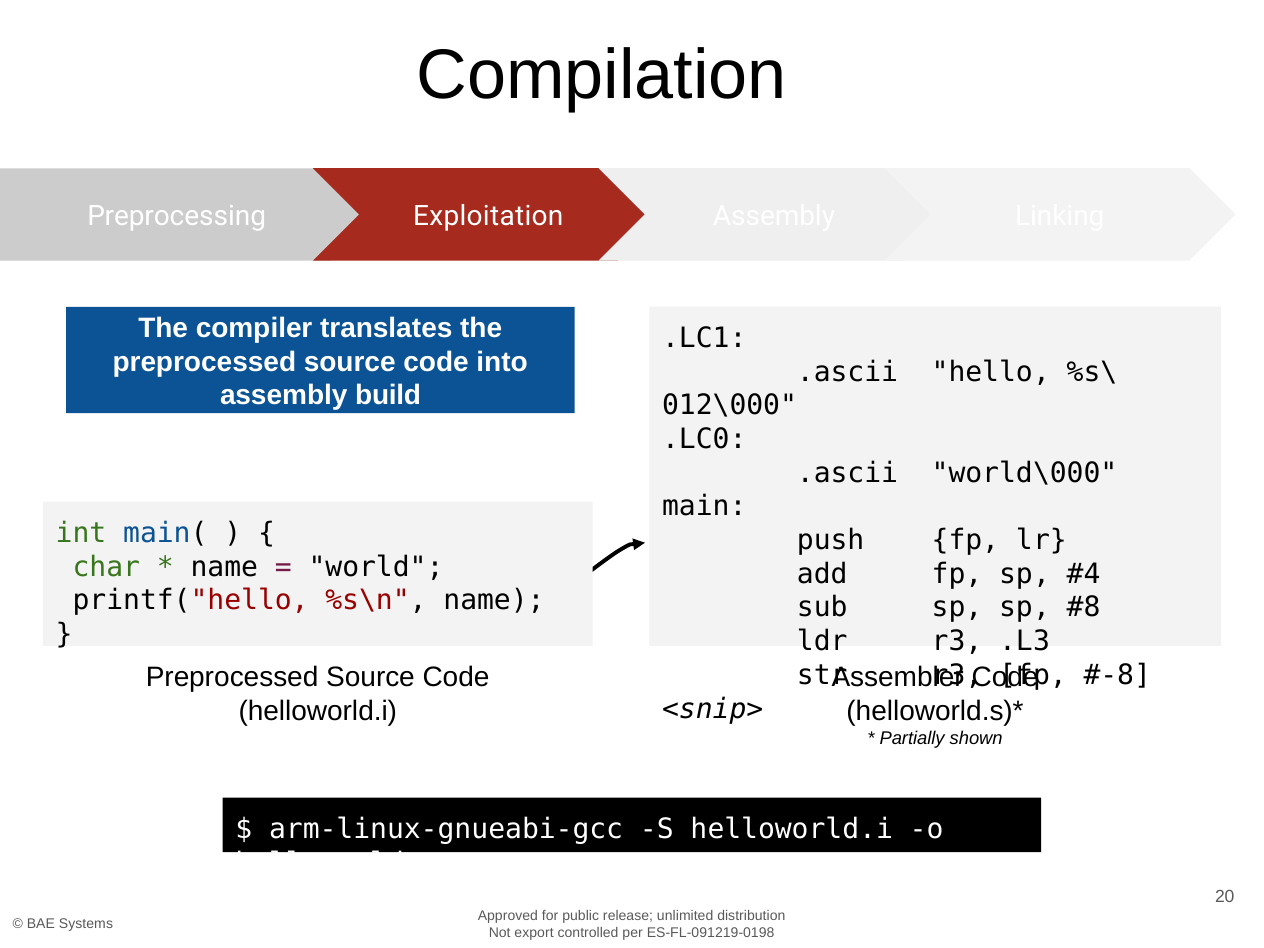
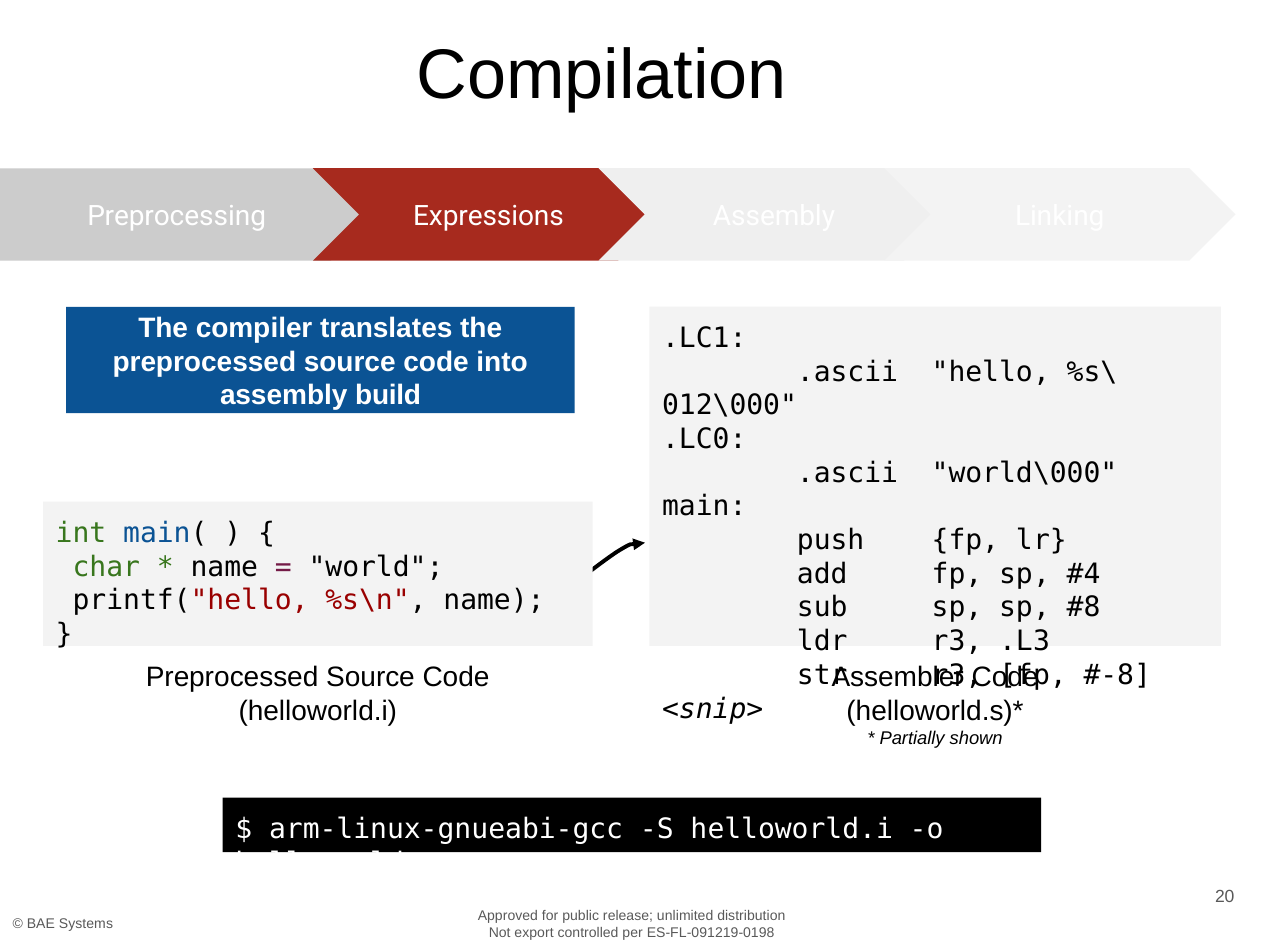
Exploitation: Exploitation -> Expressions
